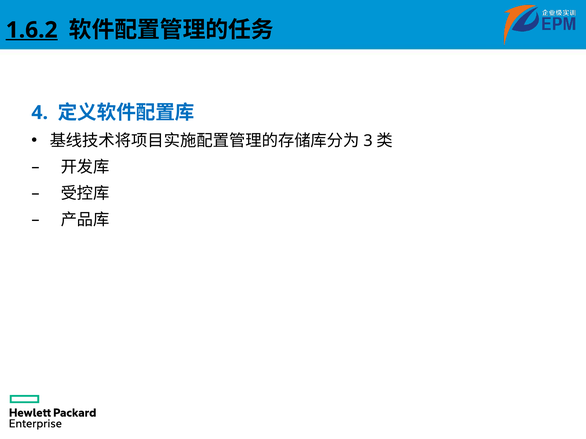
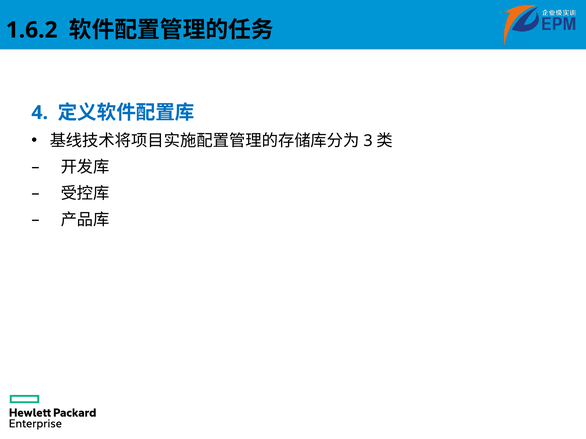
1.6.2 underline: present -> none
